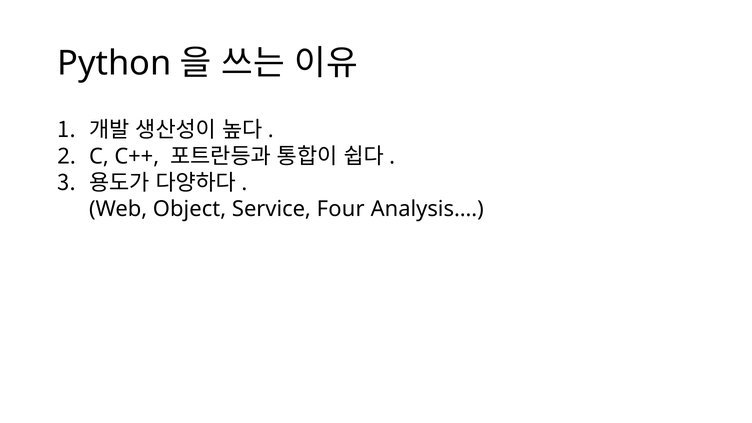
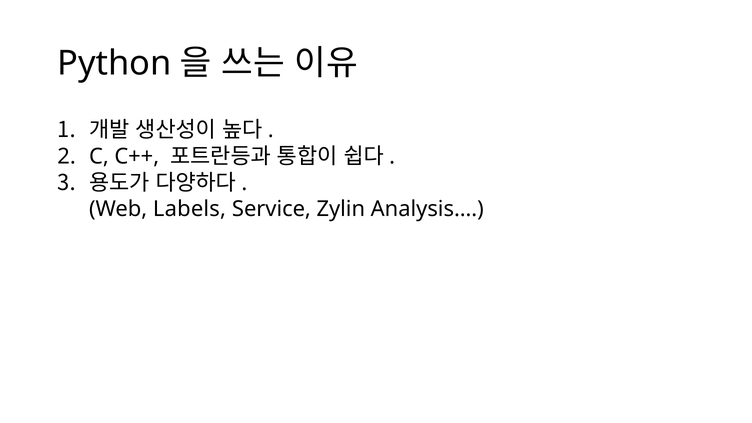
Object: Object -> Labels
Four: Four -> Zylin
